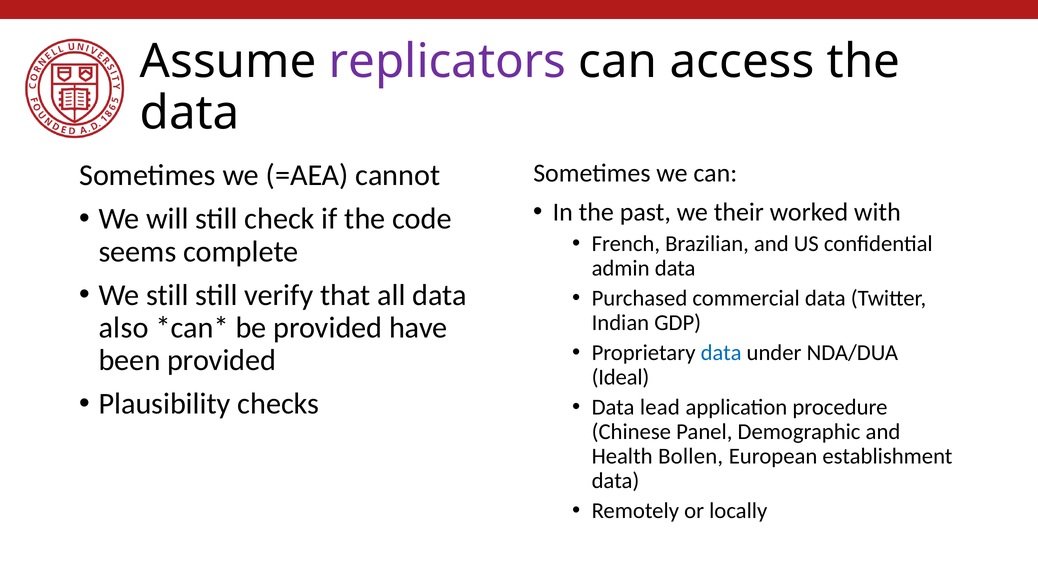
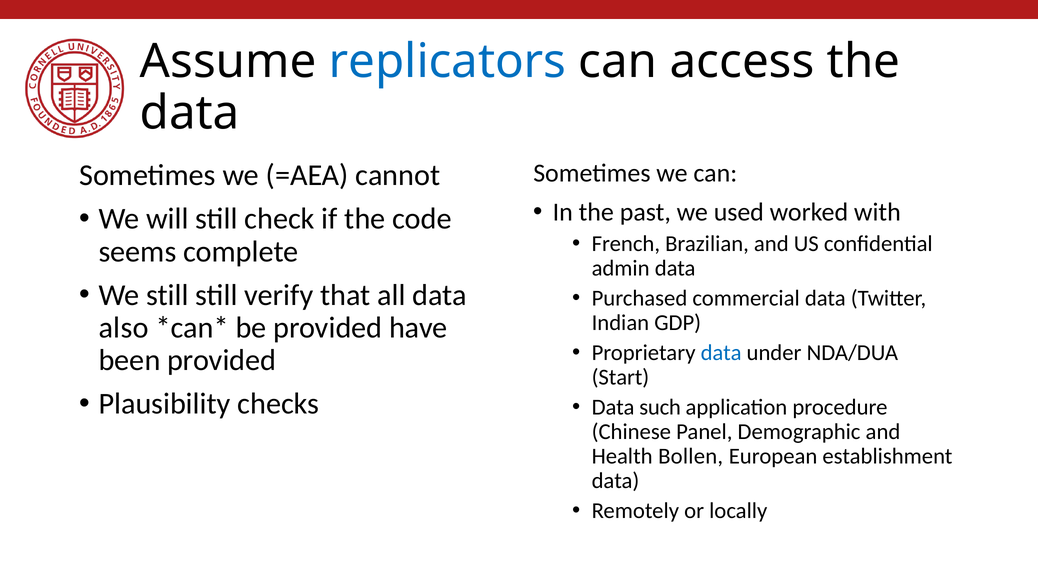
replicators colour: purple -> blue
their: their -> used
Ideal: Ideal -> Start
lead: lead -> such
